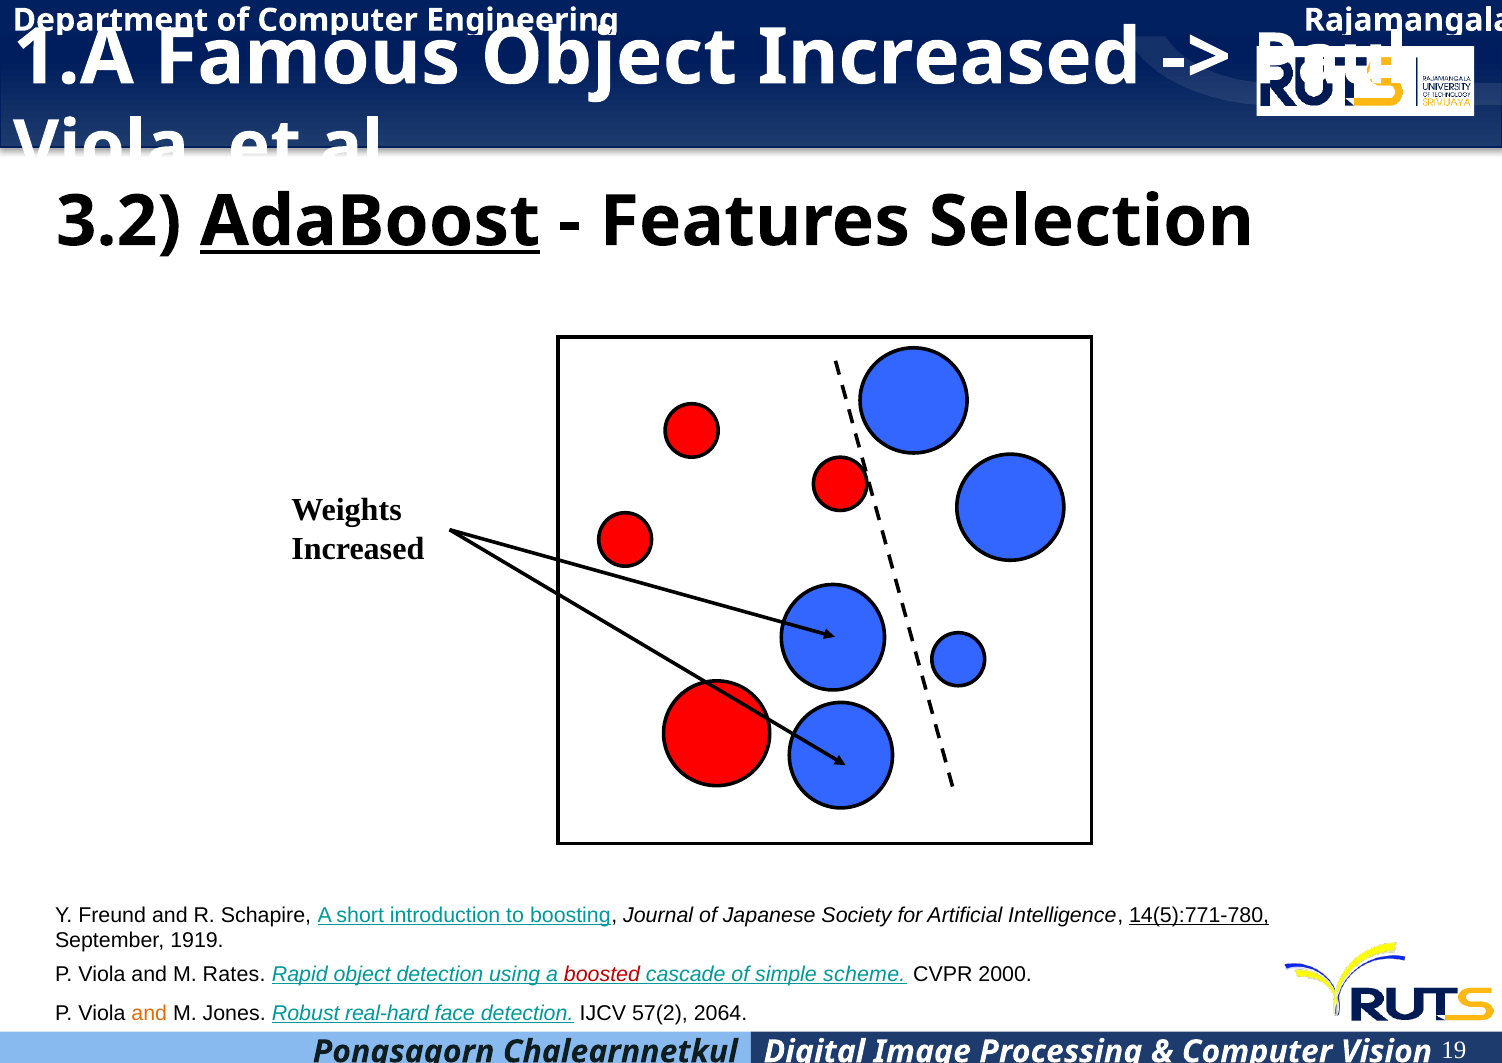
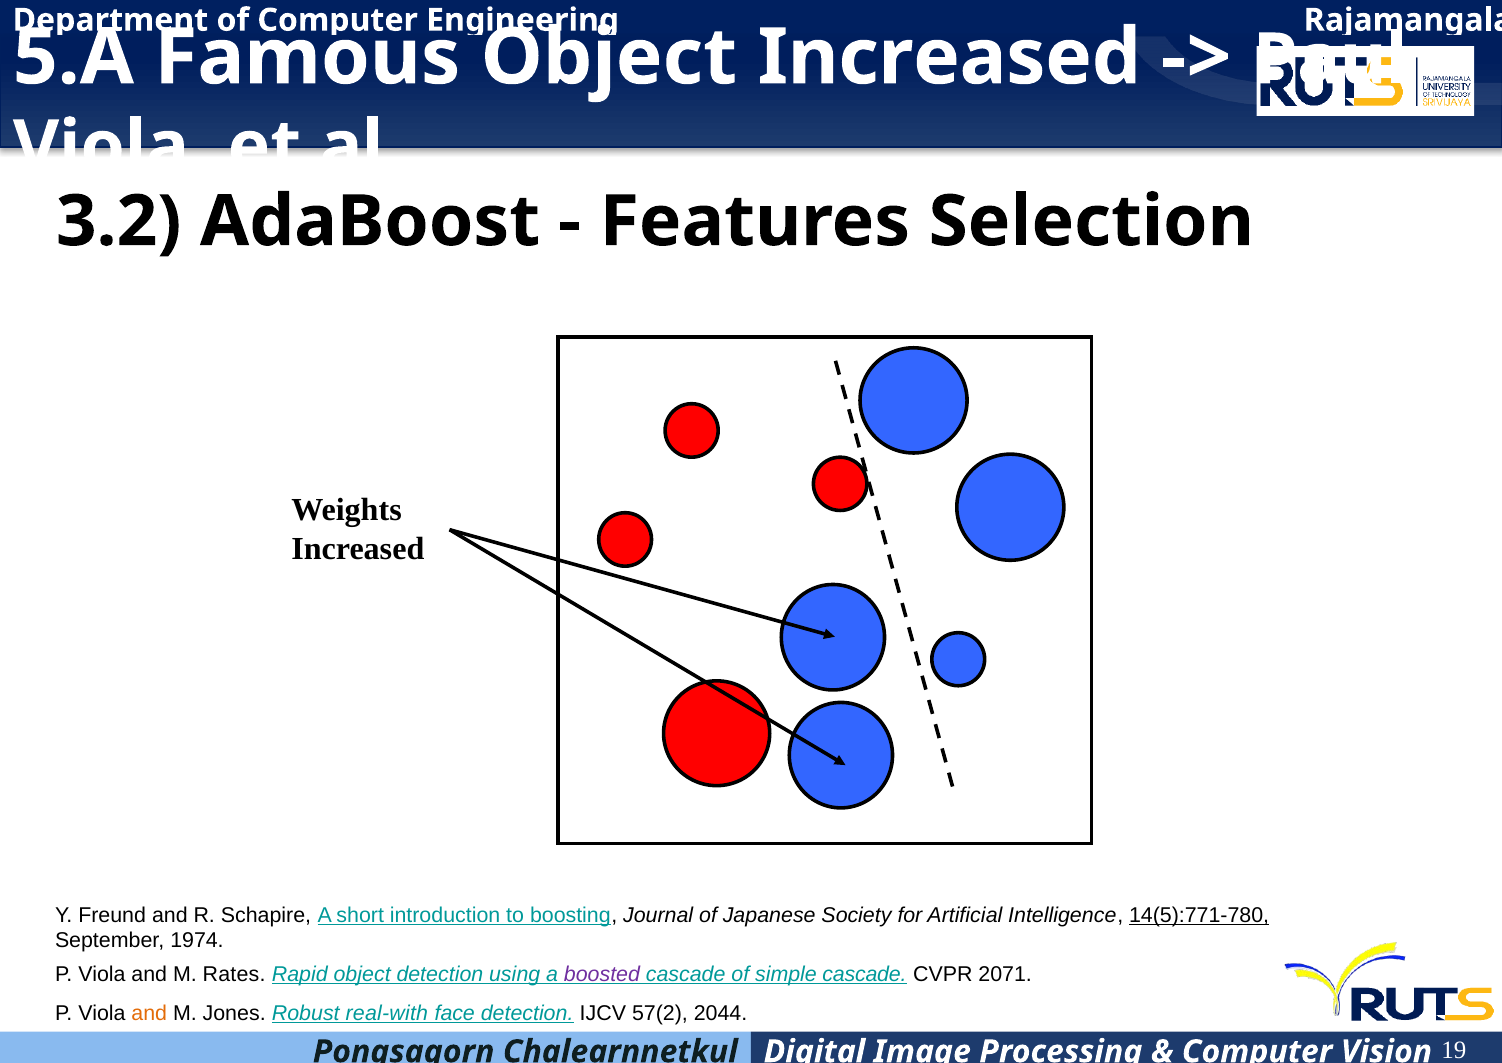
1.A: 1.A -> 5.A
AdaBoost underline: present -> none
1919: 1919 -> 1974
boosted colour: red -> purple
simple scheme: scheme -> cascade
2000: 2000 -> 2071
real-hard: real-hard -> real-with
2064: 2064 -> 2044
